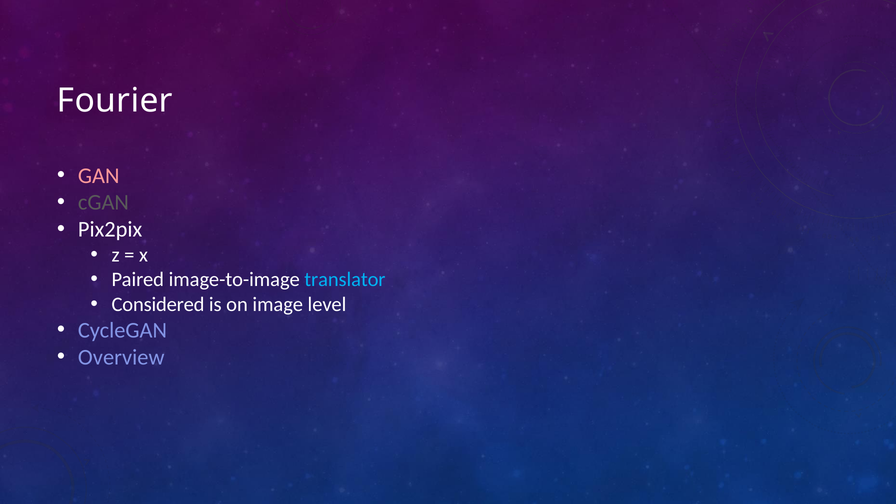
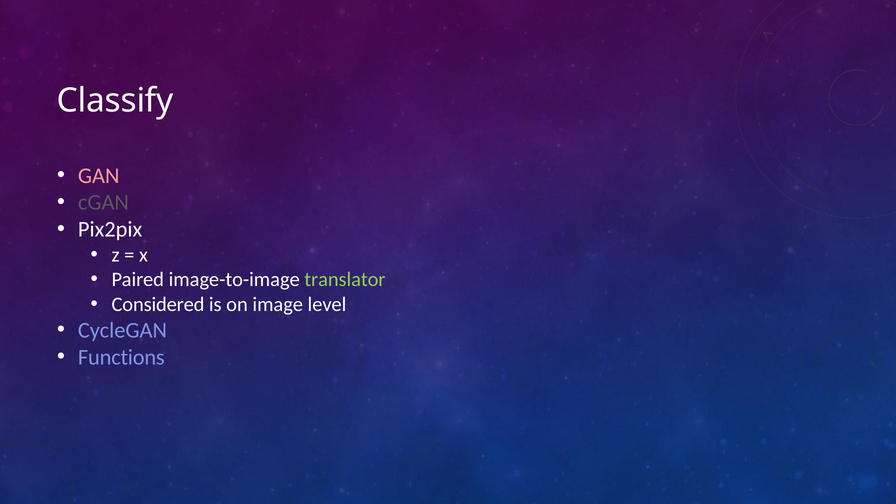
Fourier: Fourier -> Classify
translator colour: light blue -> light green
Overview: Overview -> Functions
